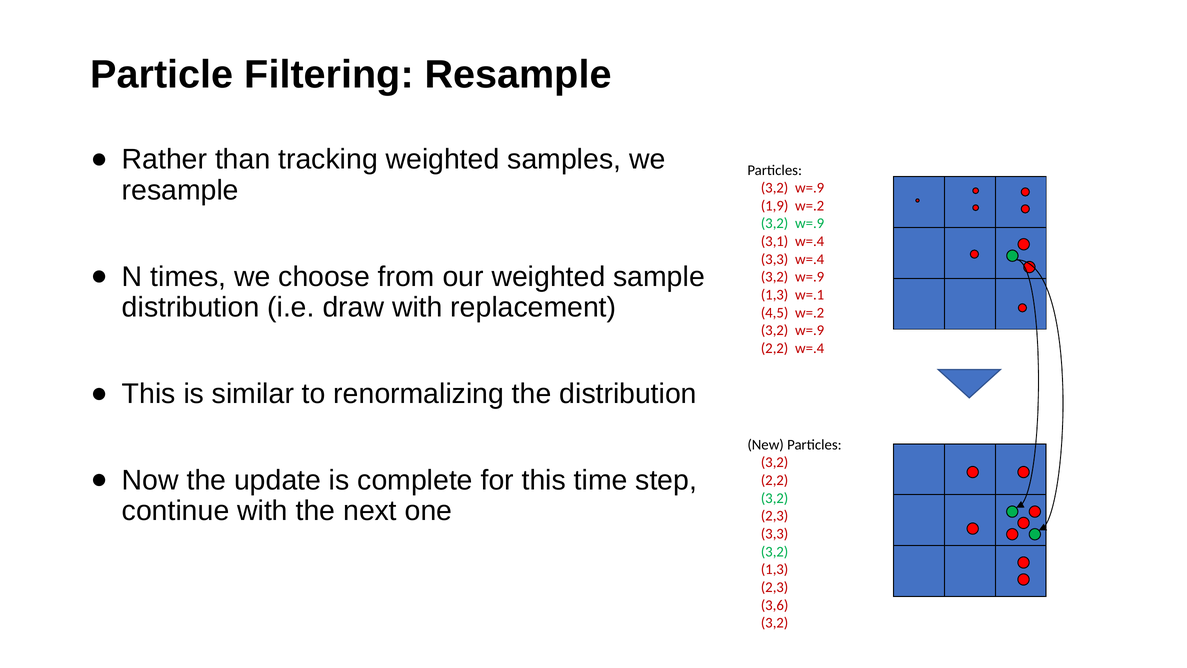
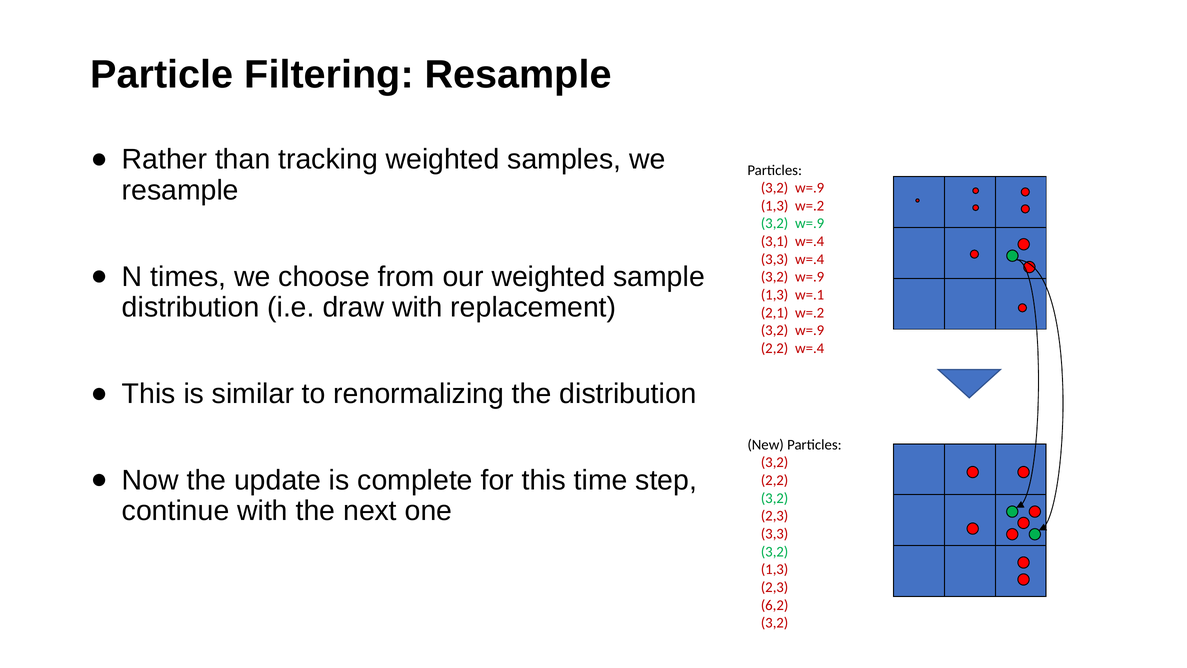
1,9 at (775, 206): 1,9 -> 1,3
4,5: 4,5 -> 2,1
3,6: 3,6 -> 6,2
